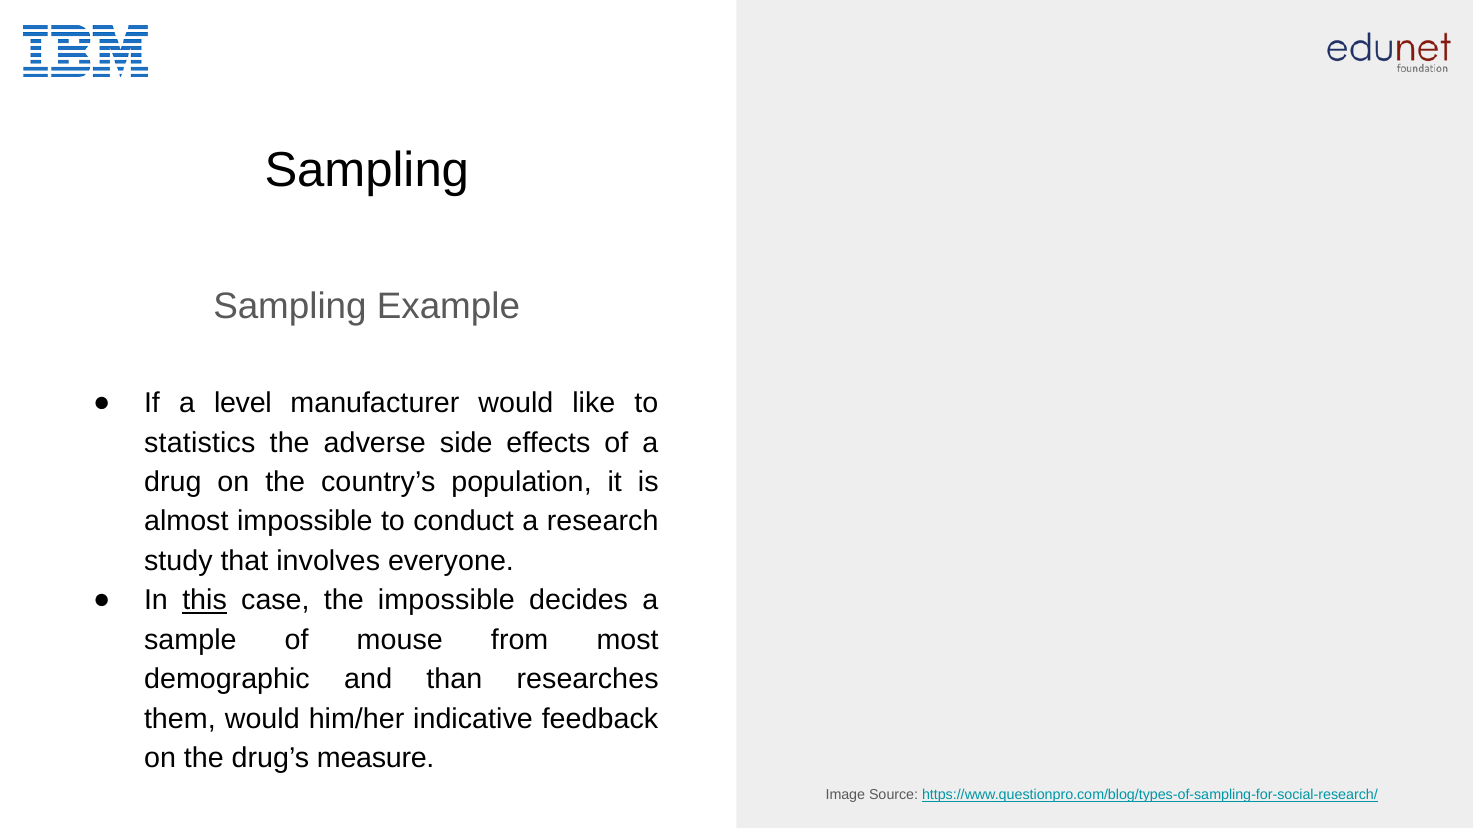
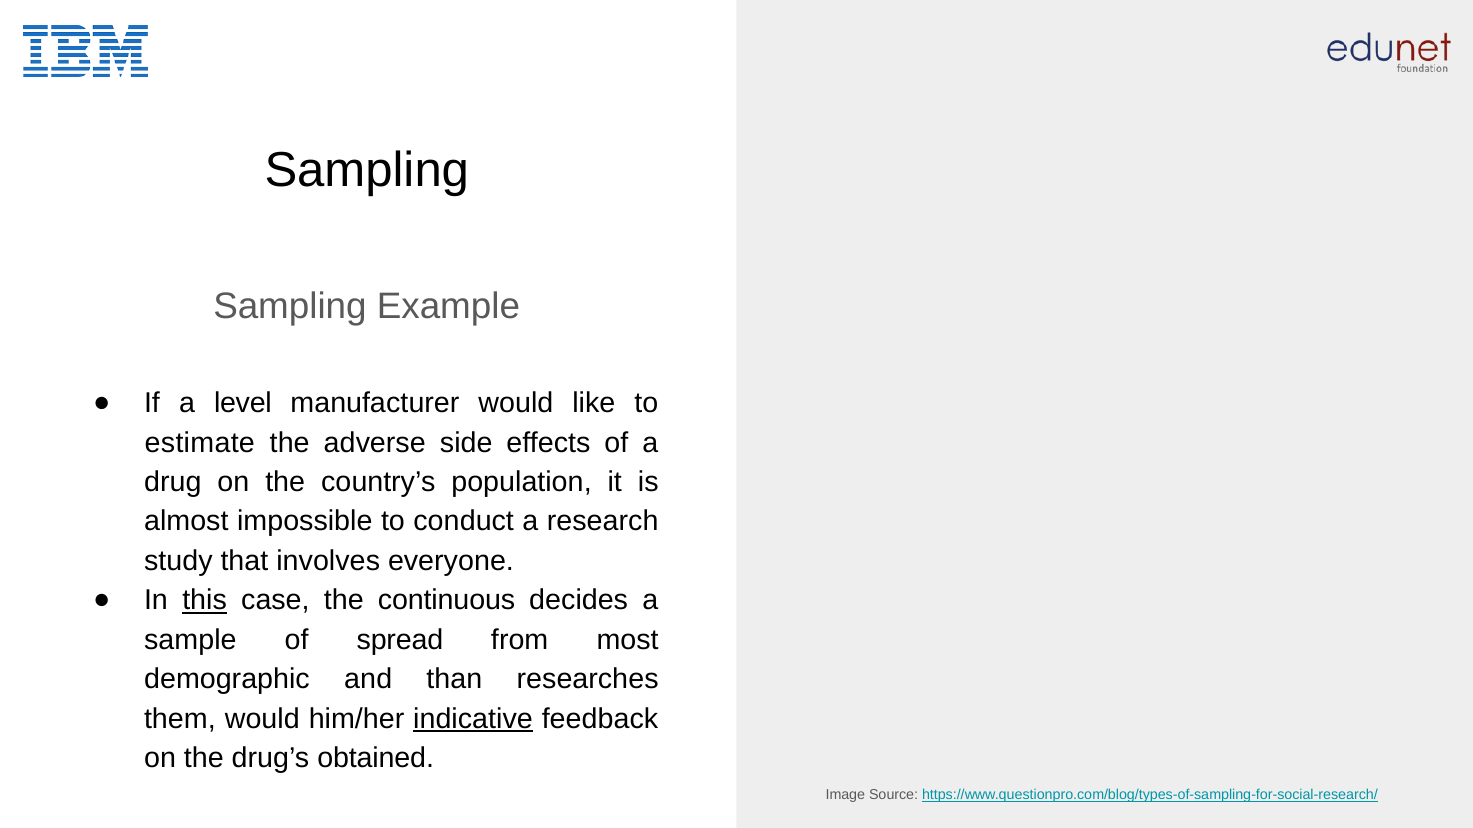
statistics: statistics -> estimate
the impossible: impossible -> continuous
mouse: mouse -> spread
indicative underline: none -> present
measure: measure -> obtained
